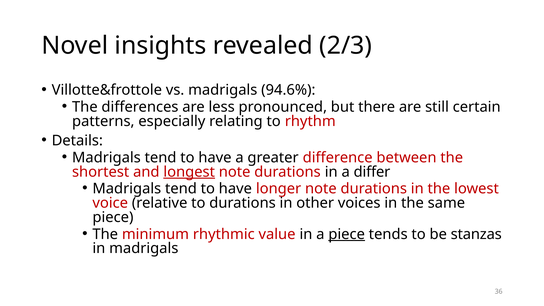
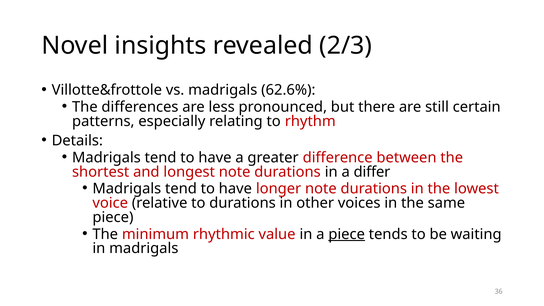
94.6%: 94.6% -> 62.6%
longest underline: present -> none
stanzas: stanzas -> waiting
